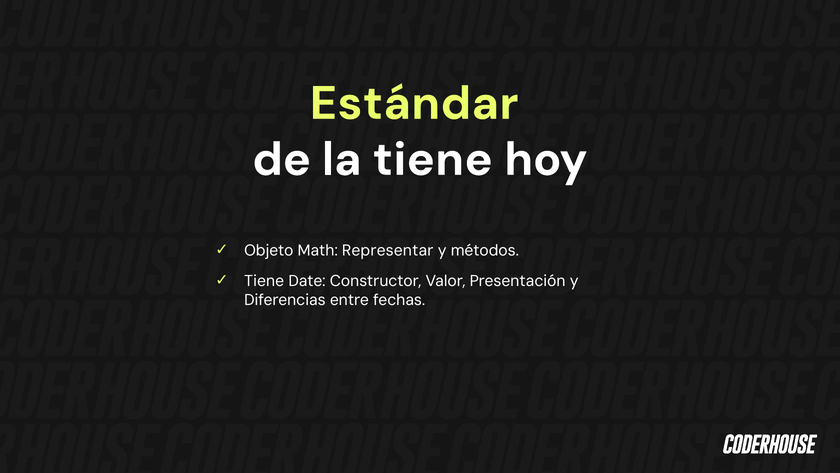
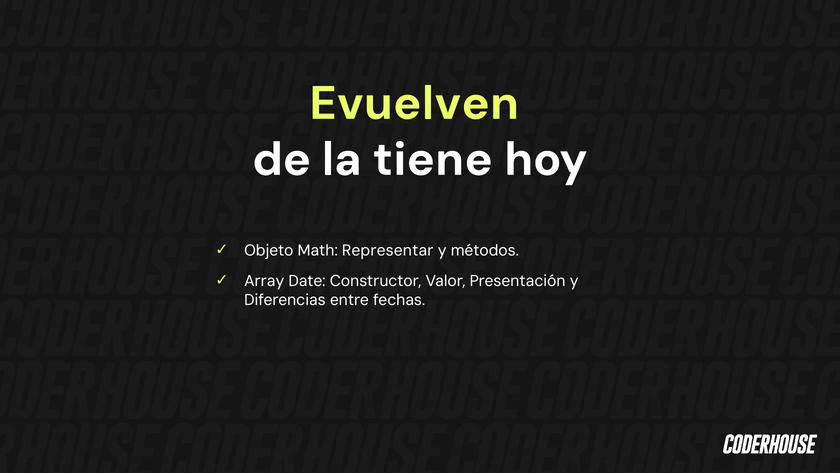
Estándar: Estándar -> Evuelven
Tiene at (264, 281): Tiene -> Array
